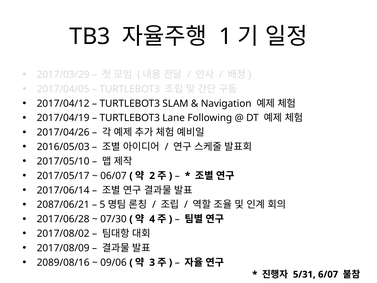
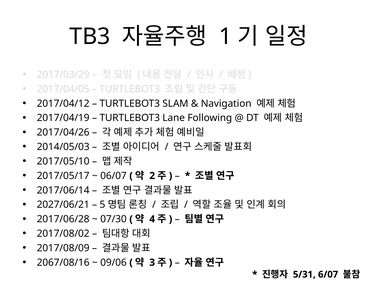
2016/05/03: 2016/05/03 -> 2014/05/03
2087/06/21: 2087/06/21 -> 2027/06/21
2089/08/16: 2089/08/16 -> 2067/08/16
